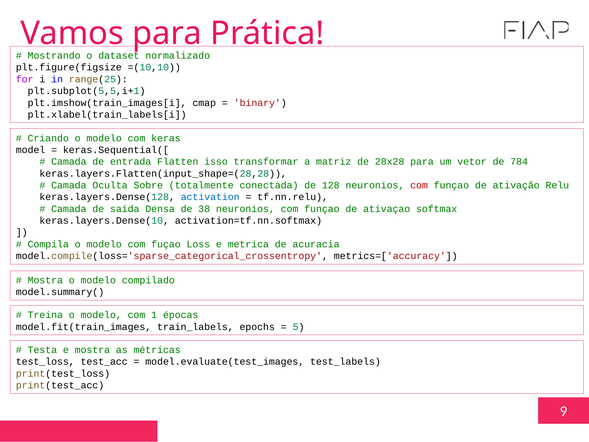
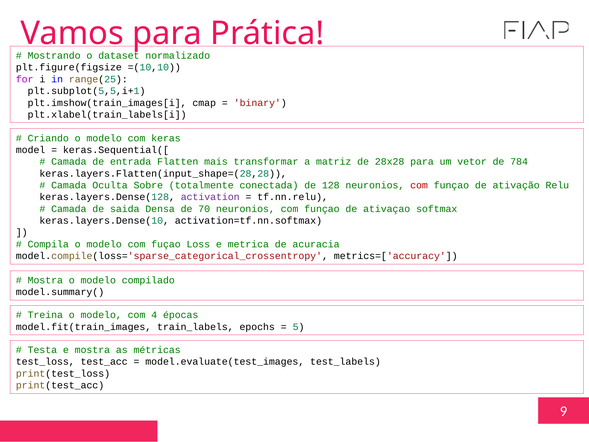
isso: isso -> mais
activation colour: blue -> purple
38: 38 -> 70
1: 1 -> 4
